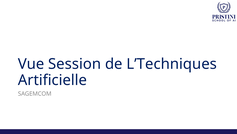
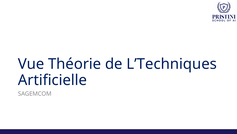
Session: Session -> Théorie
